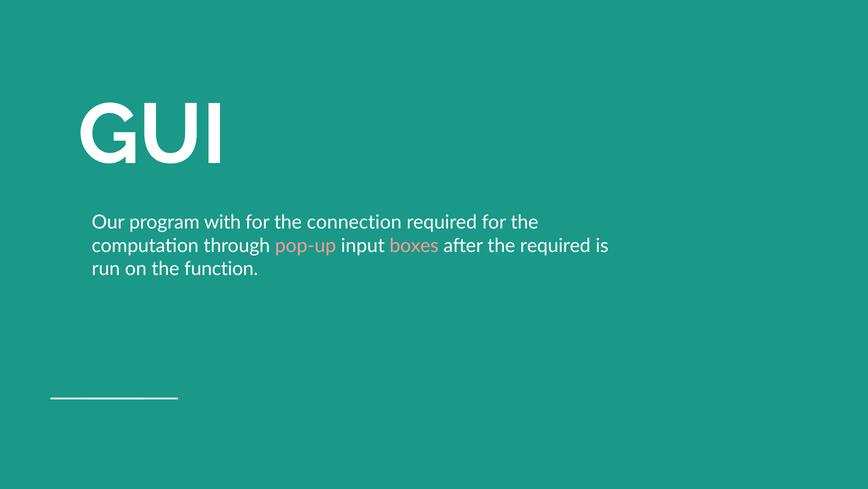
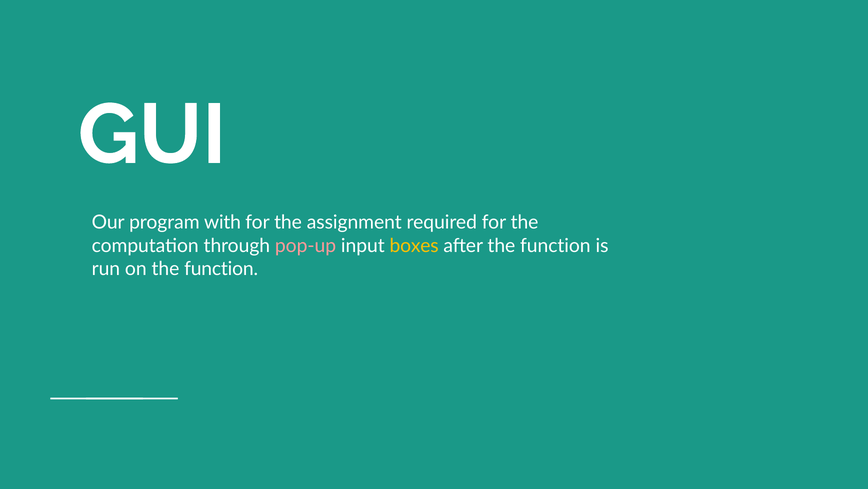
connection: connection -> assignment
boxes colour: pink -> yellow
after the required: required -> function
